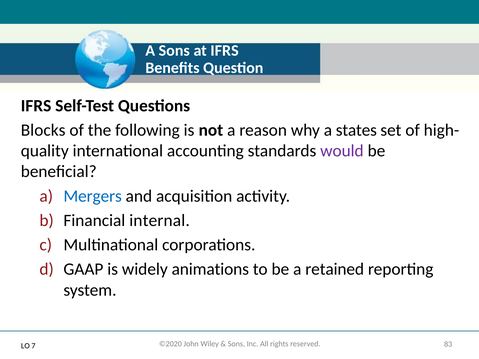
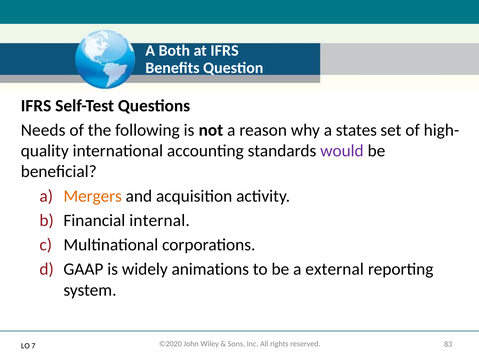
A Sons: Sons -> Both
Blocks: Blocks -> Needs
Mergers colour: blue -> orange
retained: retained -> external
